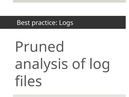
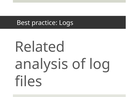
Pruned: Pruned -> Related
